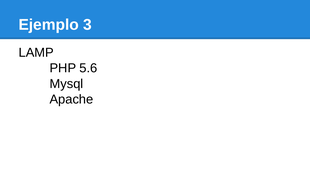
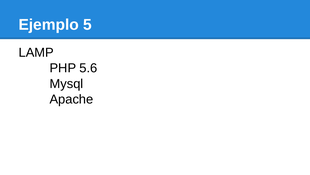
3: 3 -> 5
